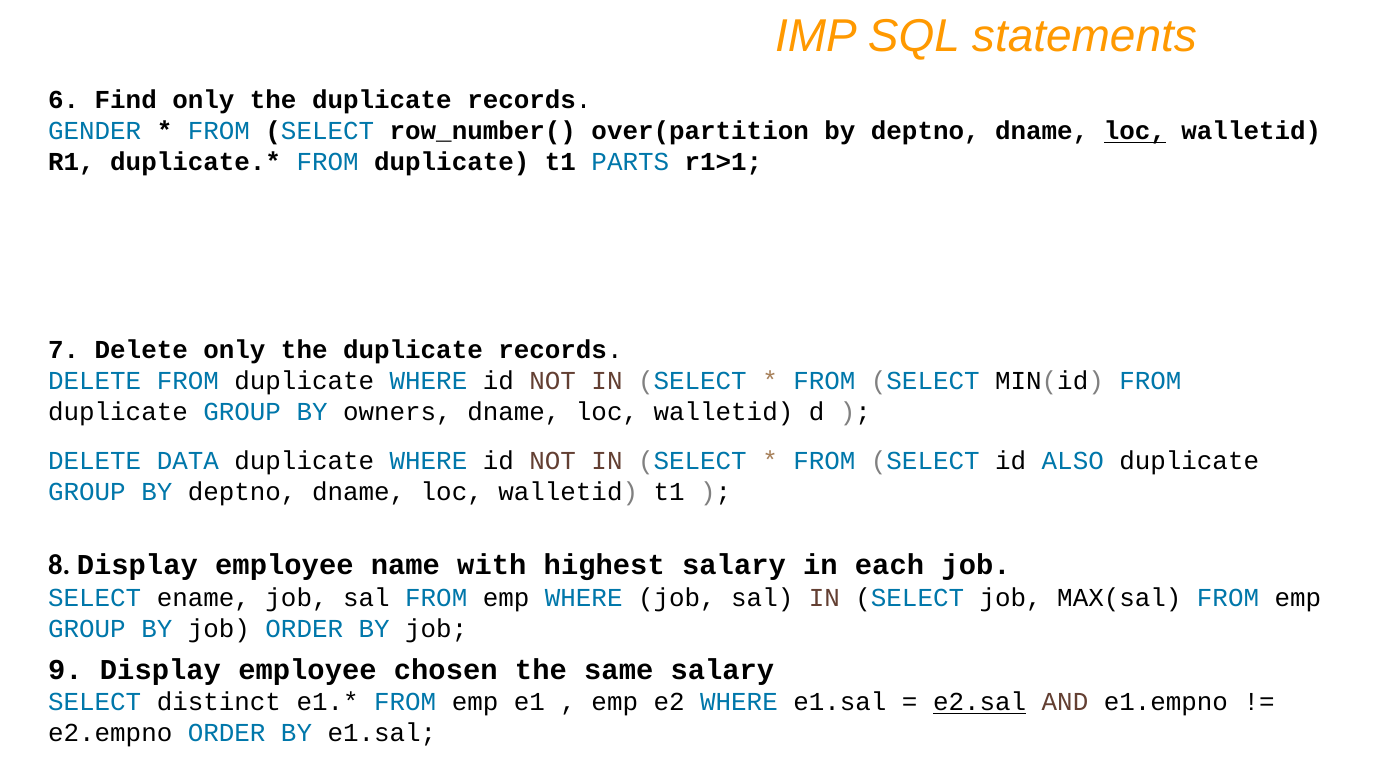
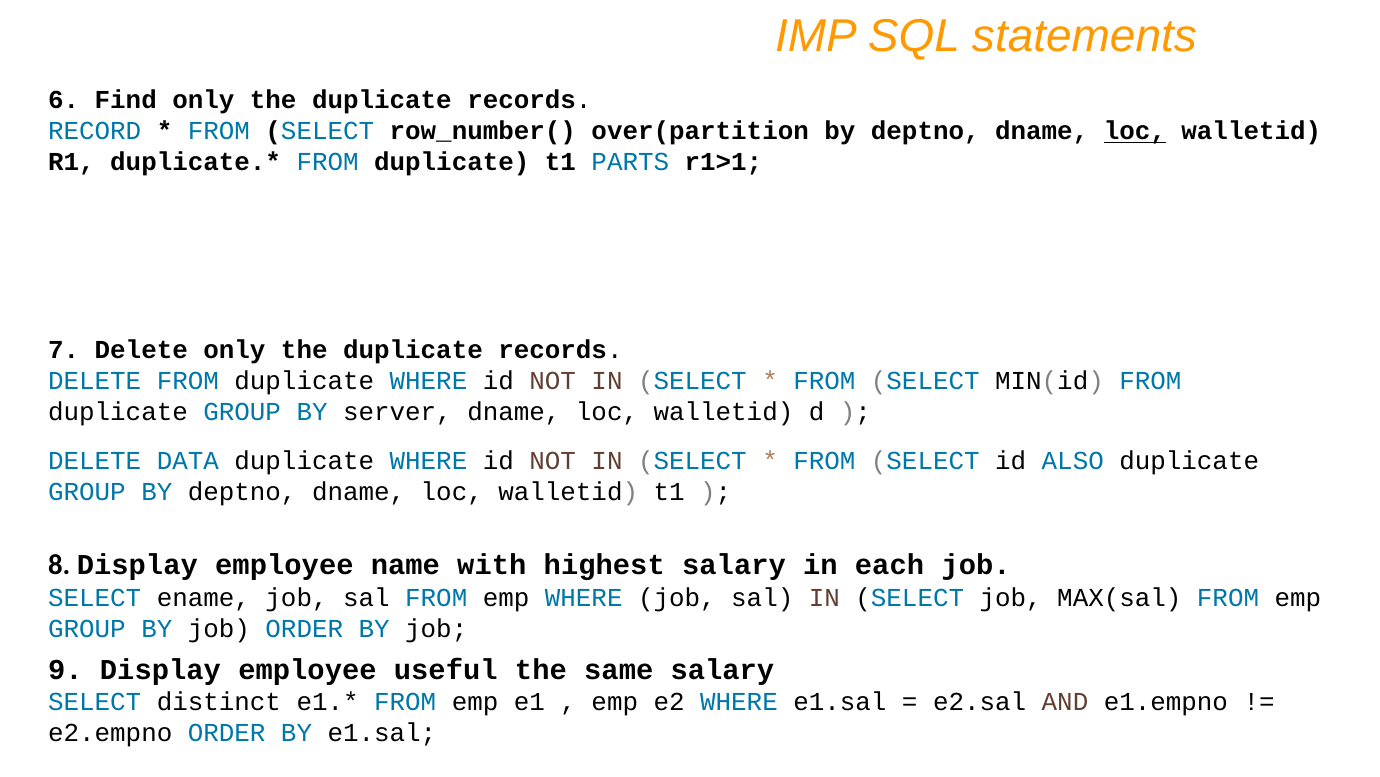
GENDER: GENDER -> RECORD
owners: owners -> server
chosen: chosen -> useful
e2.sal underline: present -> none
